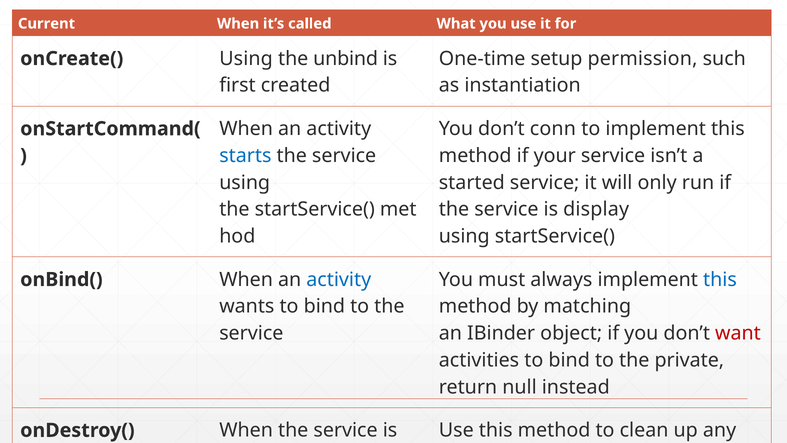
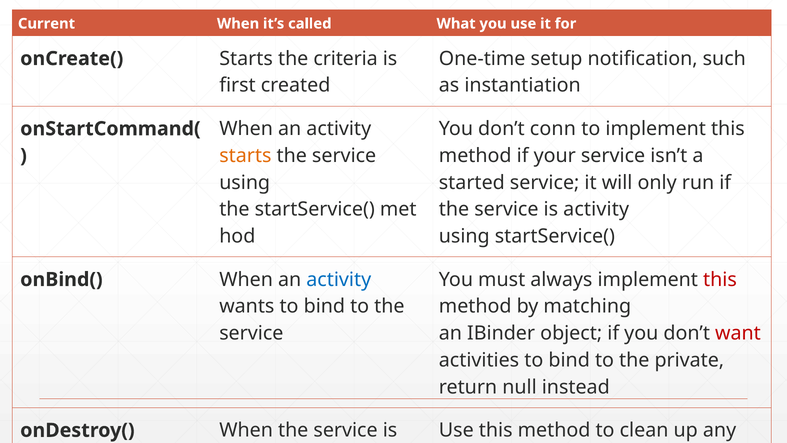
permission: permission -> notification
onCreate( Using: Using -> Starts
unbind: unbind -> criteria
starts at (245, 156) colour: blue -> orange
is display: display -> activity
this at (720, 279) colour: blue -> red
